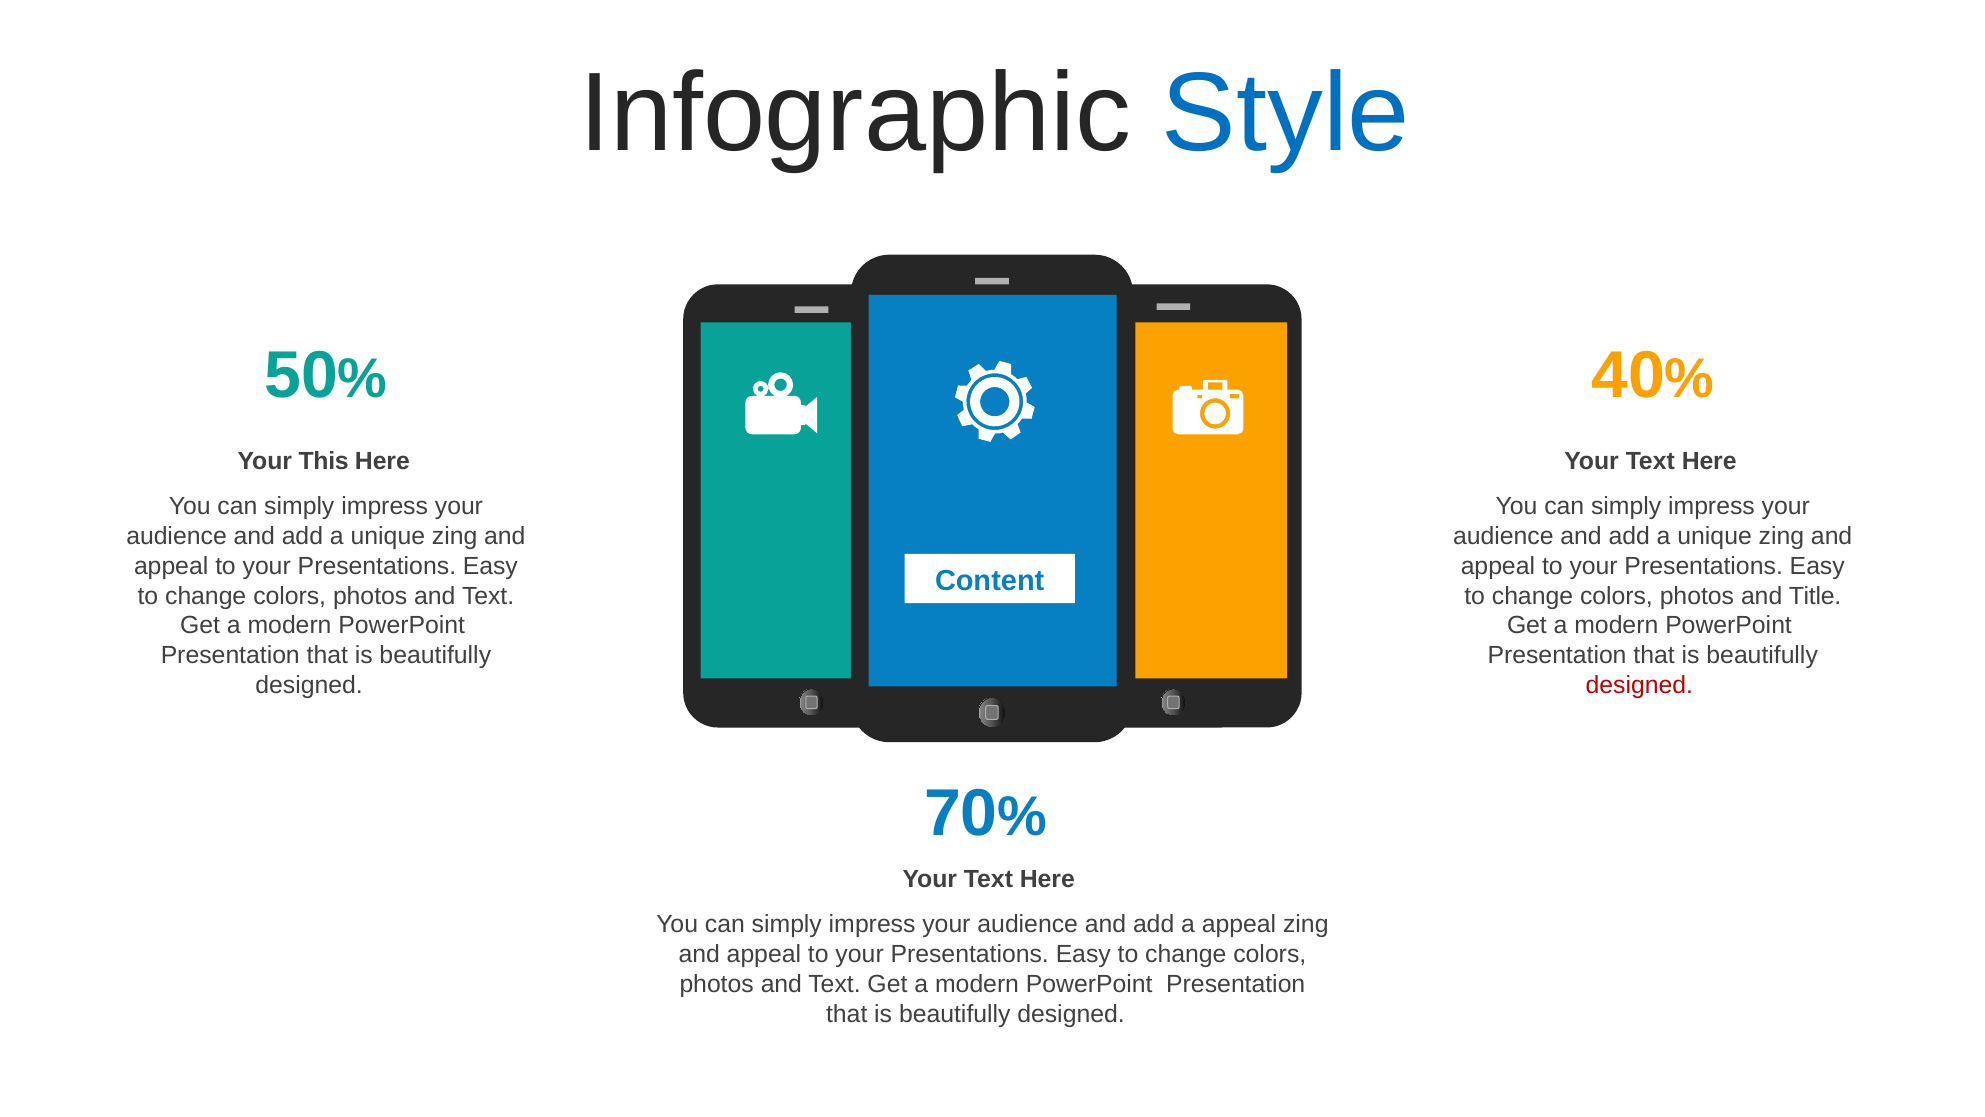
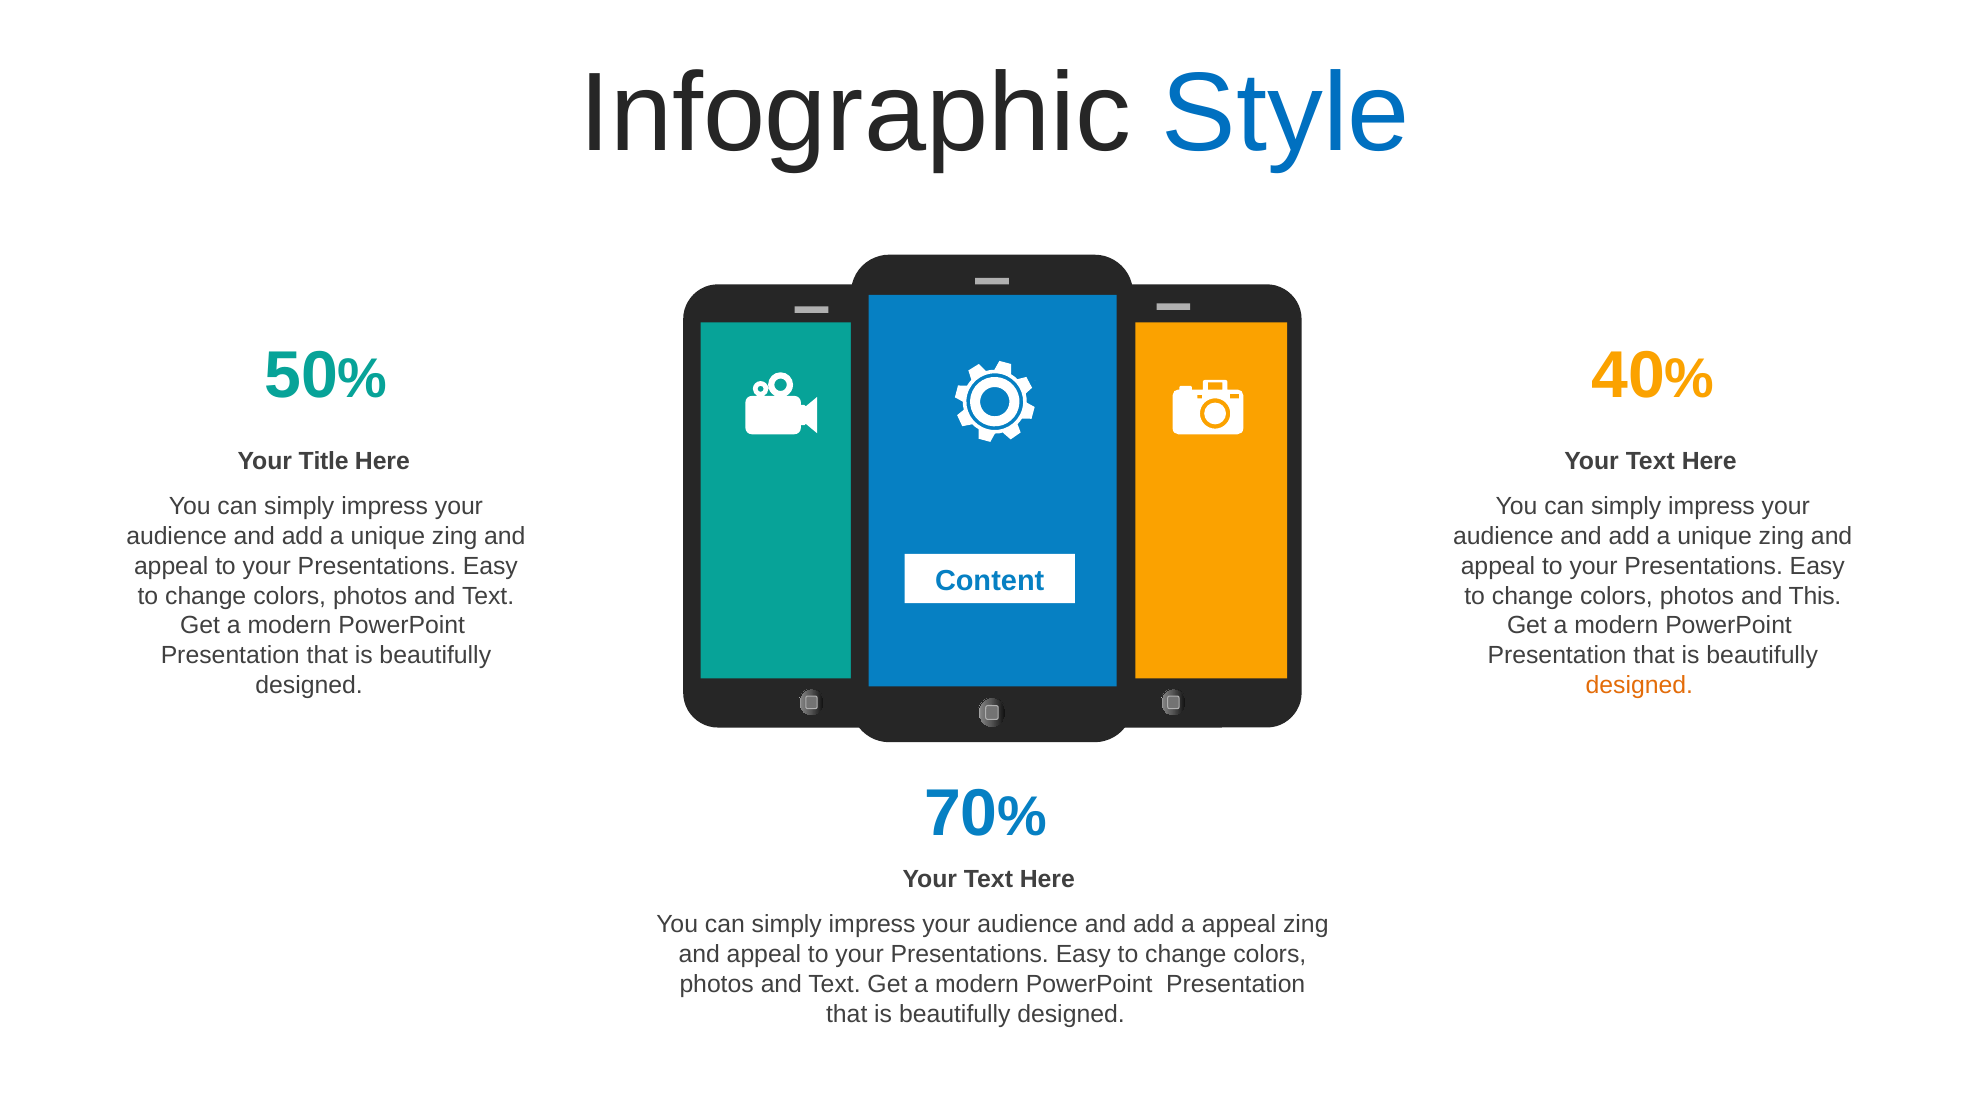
This: This -> Title
Title: Title -> This
designed at (1639, 685) colour: red -> orange
